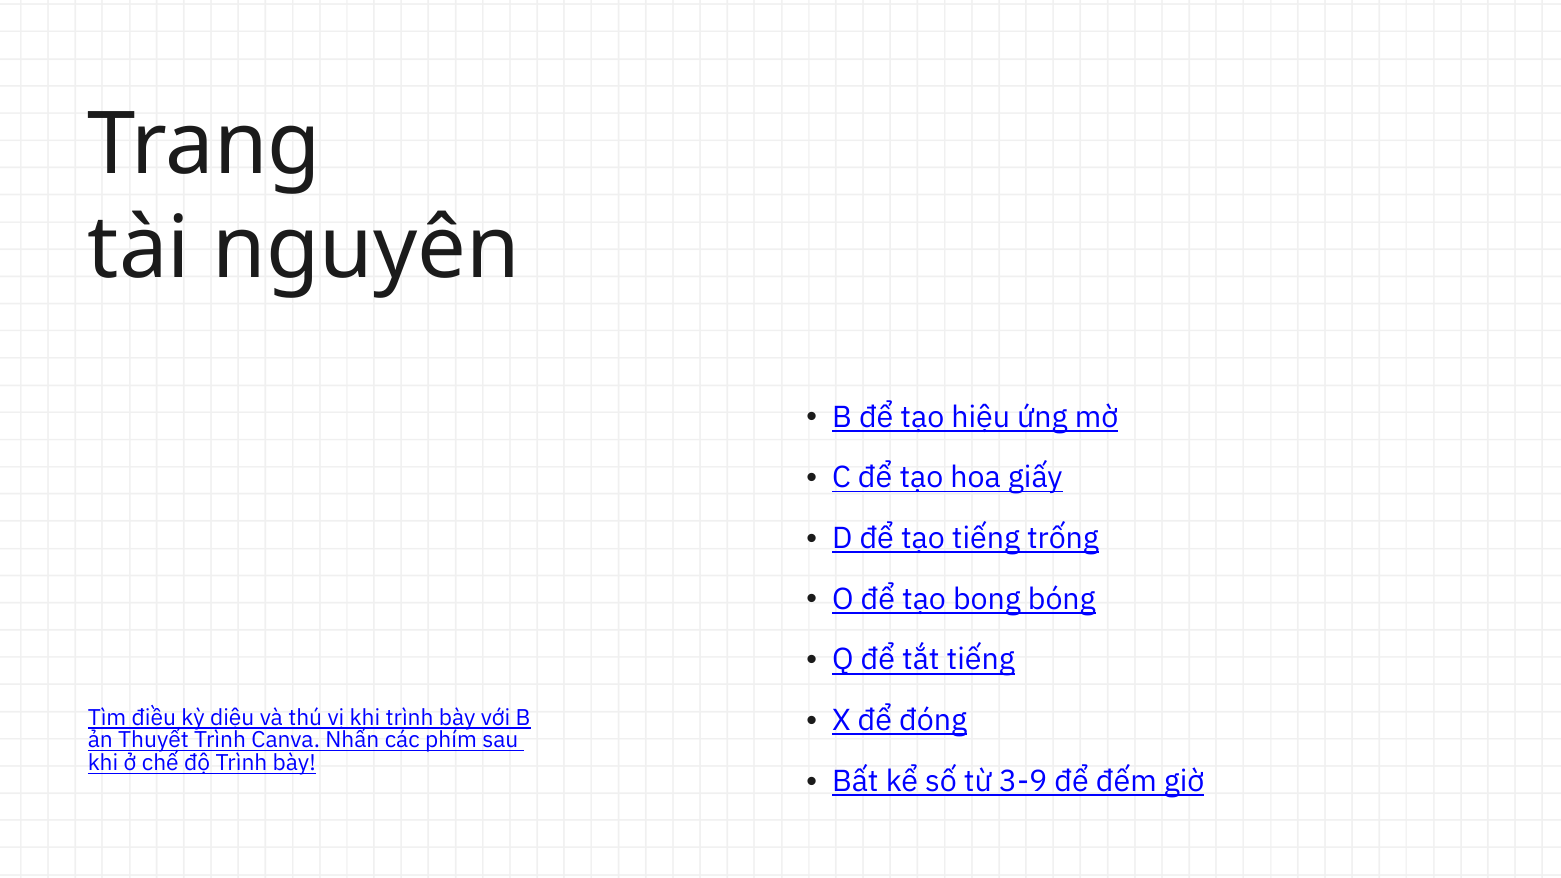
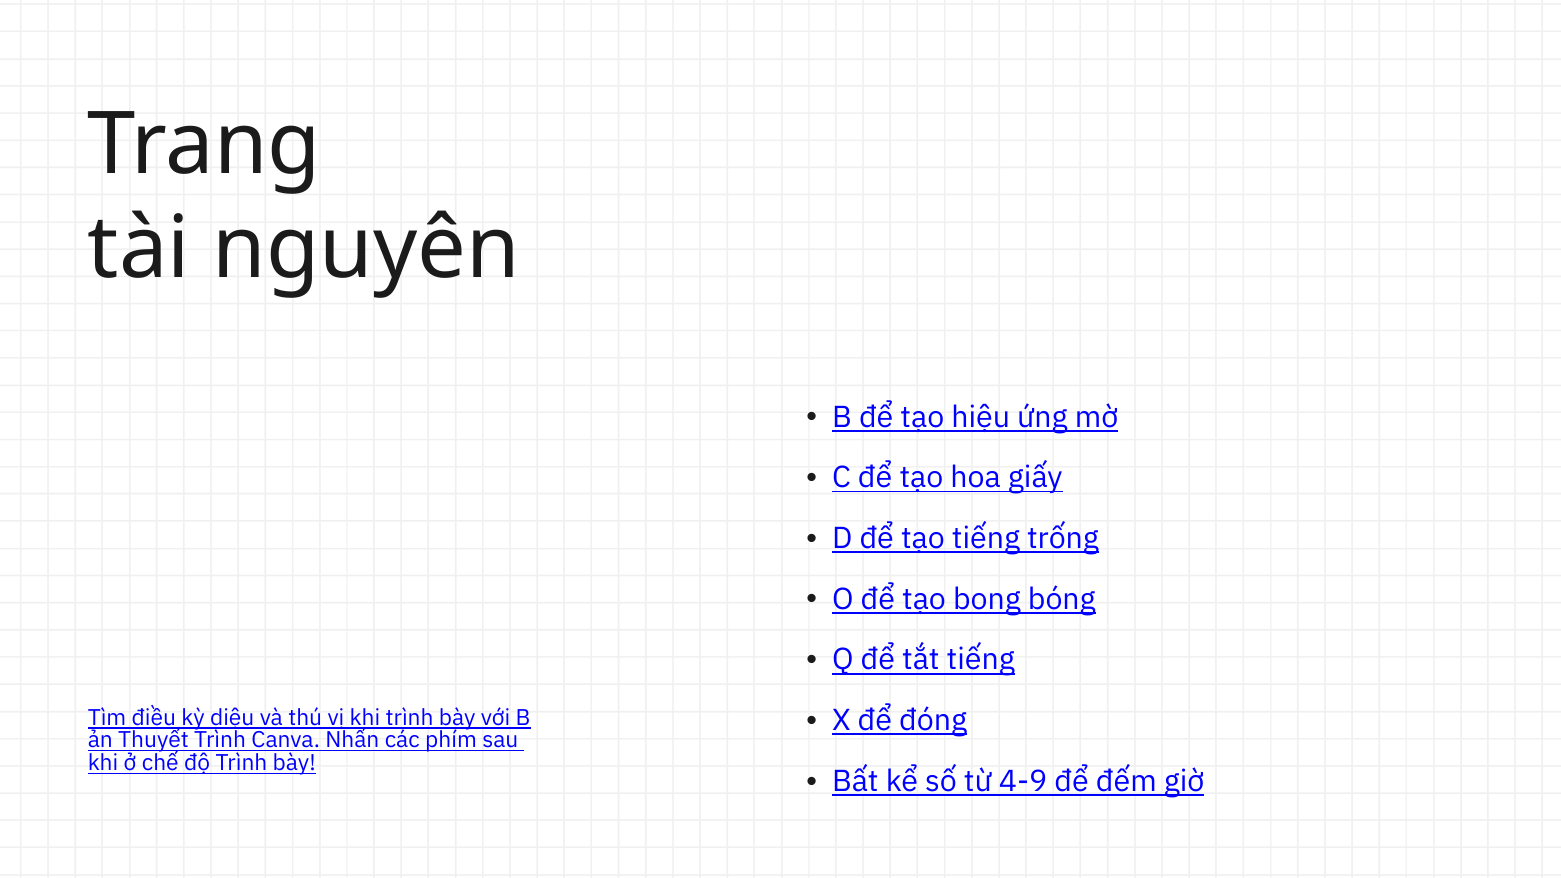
3-9: 3-9 -> 4-9
